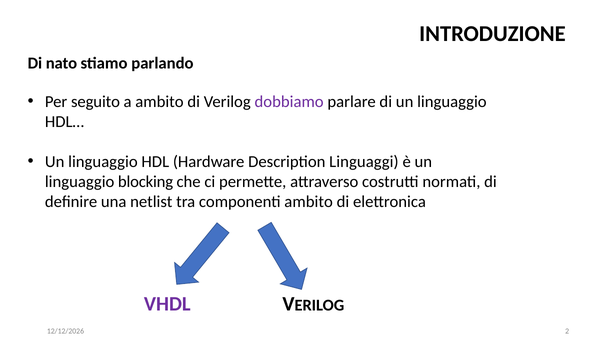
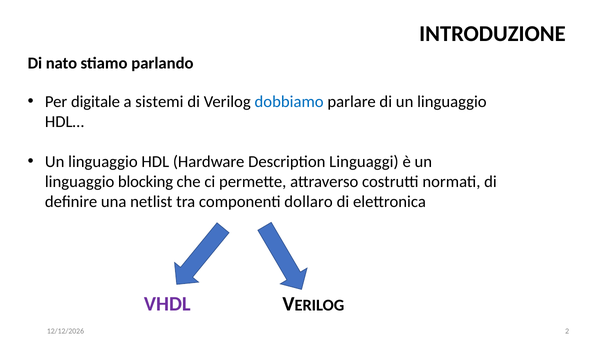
seguito: seguito -> digitale
a ambito: ambito -> sistemi
dobbiamo colour: purple -> blue
componenti ambito: ambito -> dollaro
